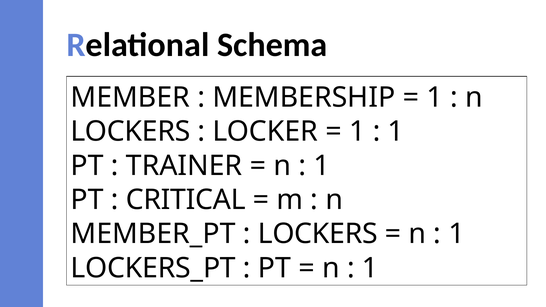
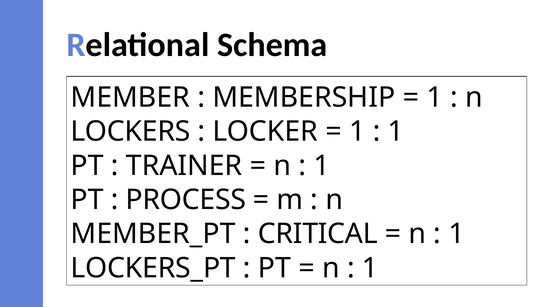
CRITICAL: CRITICAL -> PROCESS
LOCKERS at (318, 234): LOCKERS -> CRITICAL
